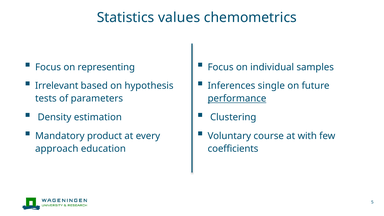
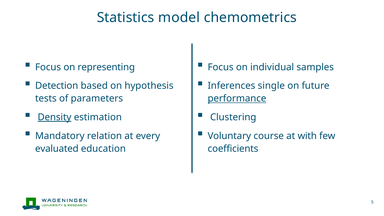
values: values -> model
Irrelevant: Irrelevant -> Detection
Density underline: none -> present
product: product -> relation
approach: approach -> evaluated
